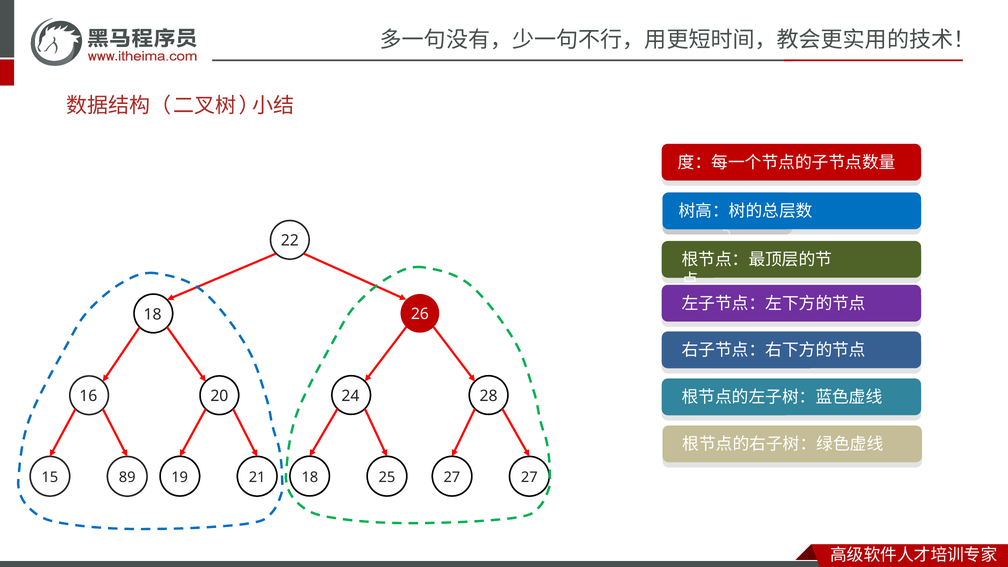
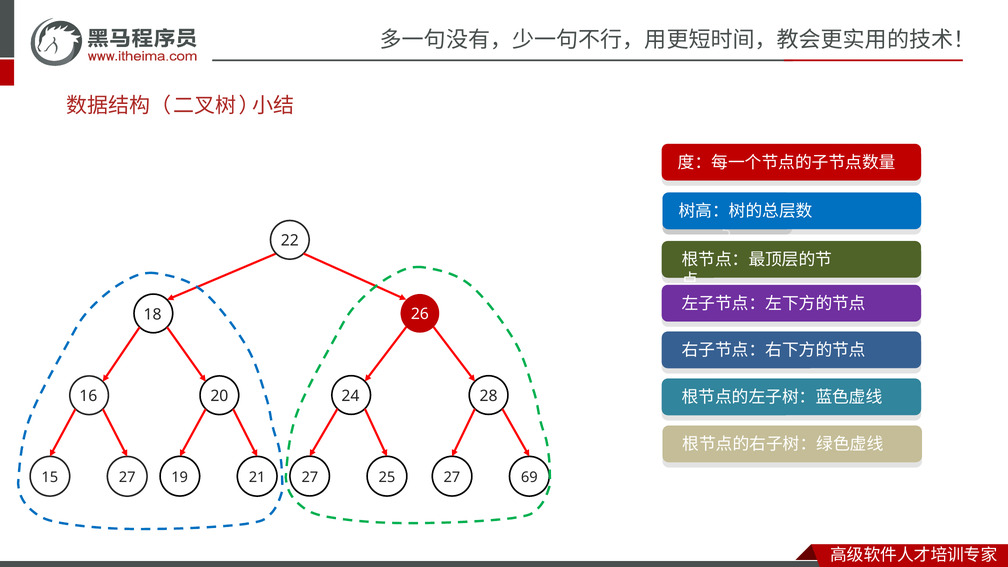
15 89: 89 -> 27
21 18: 18 -> 27
27 27: 27 -> 69
